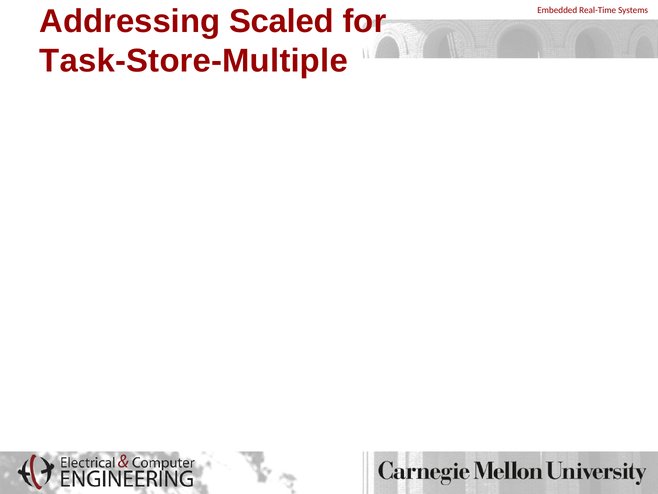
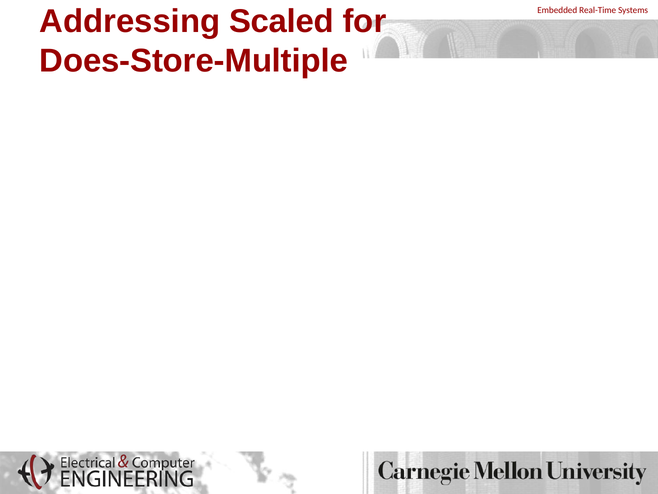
Task-Store-Multiple: Task-Store-Multiple -> Does-Store-Multiple
